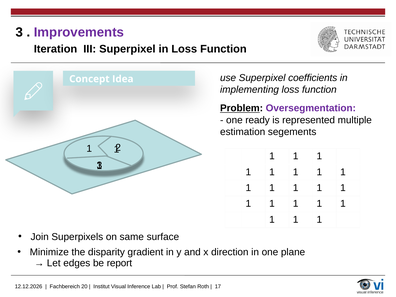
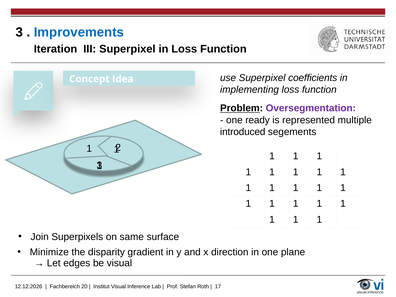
Improvements colour: purple -> blue
estimation: estimation -> introduced
be report: report -> visual
